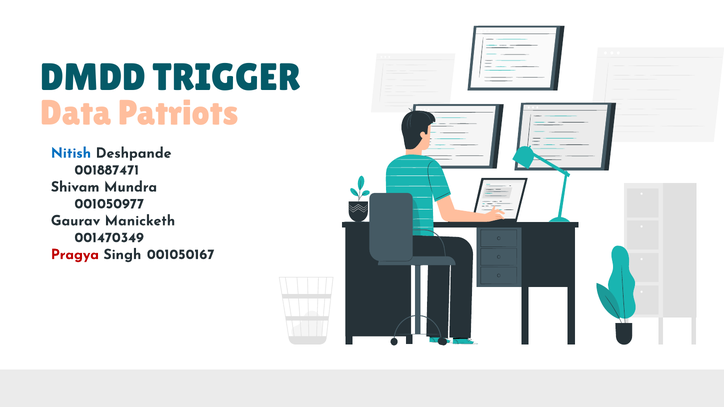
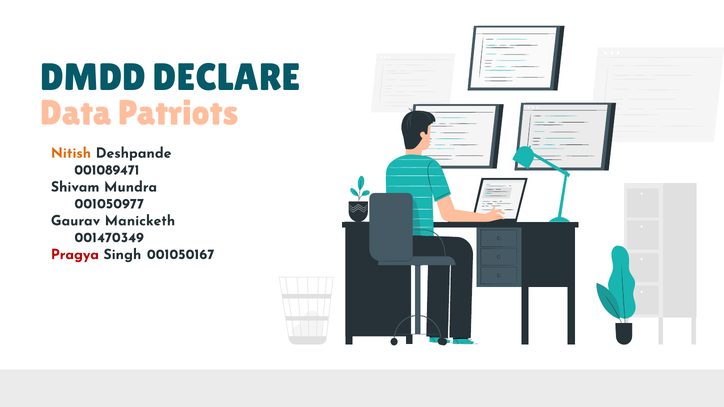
TRIGGER: TRIGGER -> DECLARE
Nitish colour: blue -> orange
001887471: 001887471 -> 001089471
